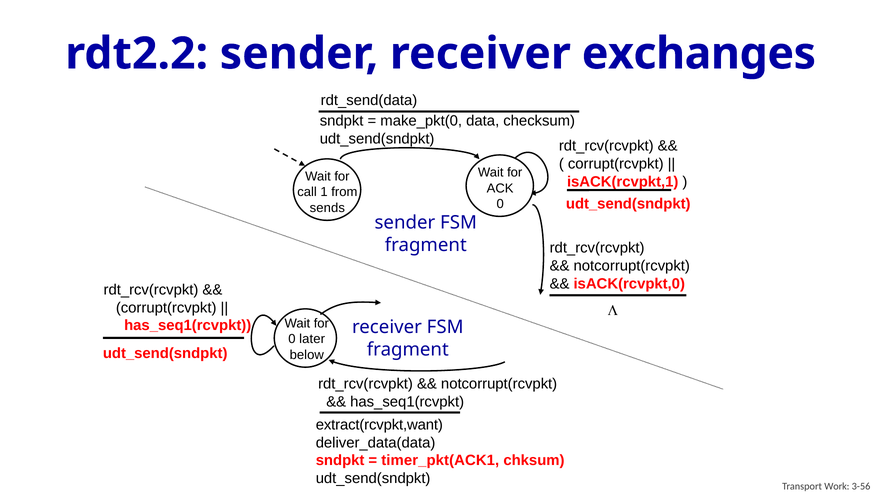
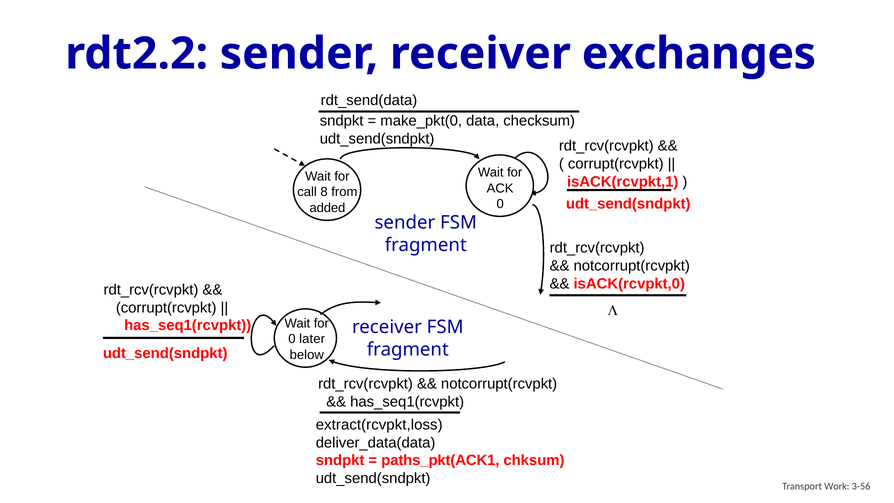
1: 1 -> 8
sends: sends -> added
extract(rcvpkt,want: extract(rcvpkt,want -> extract(rcvpkt,loss
timer_pkt(ACK1: timer_pkt(ACK1 -> paths_pkt(ACK1
